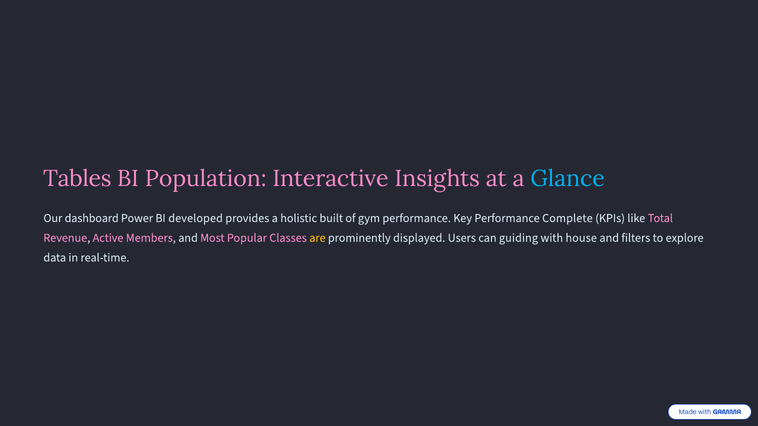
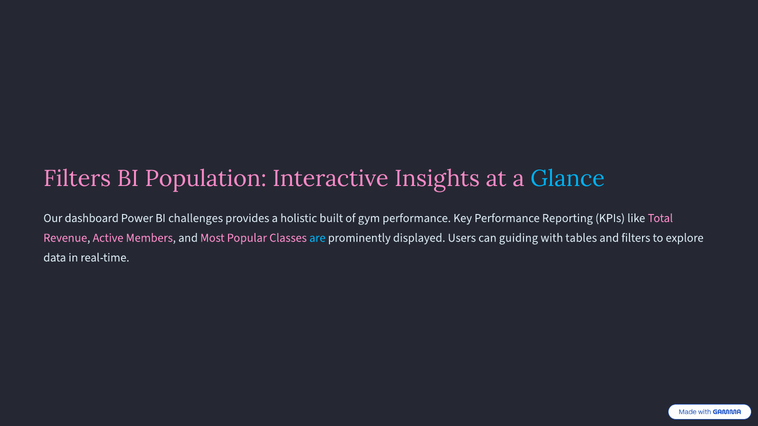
Tables at (77, 179): Tables -> Filters
developed: developed -> challenges
Complete: Complete -> Reporting
are colour: yellow -> light blue
house: house -> tables
